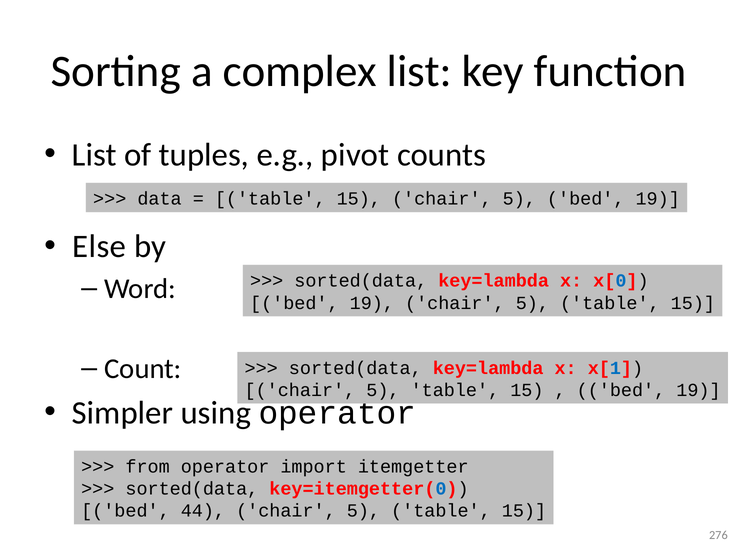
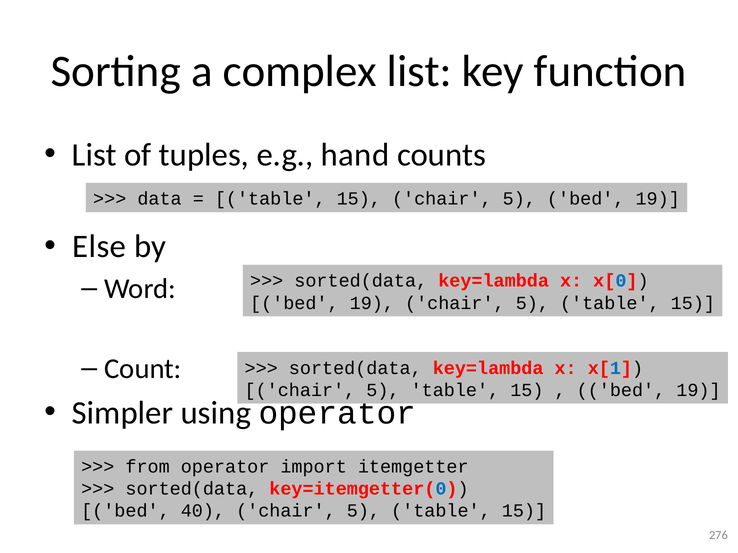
pivot: pivot -> hand
44: 44 -> 40
